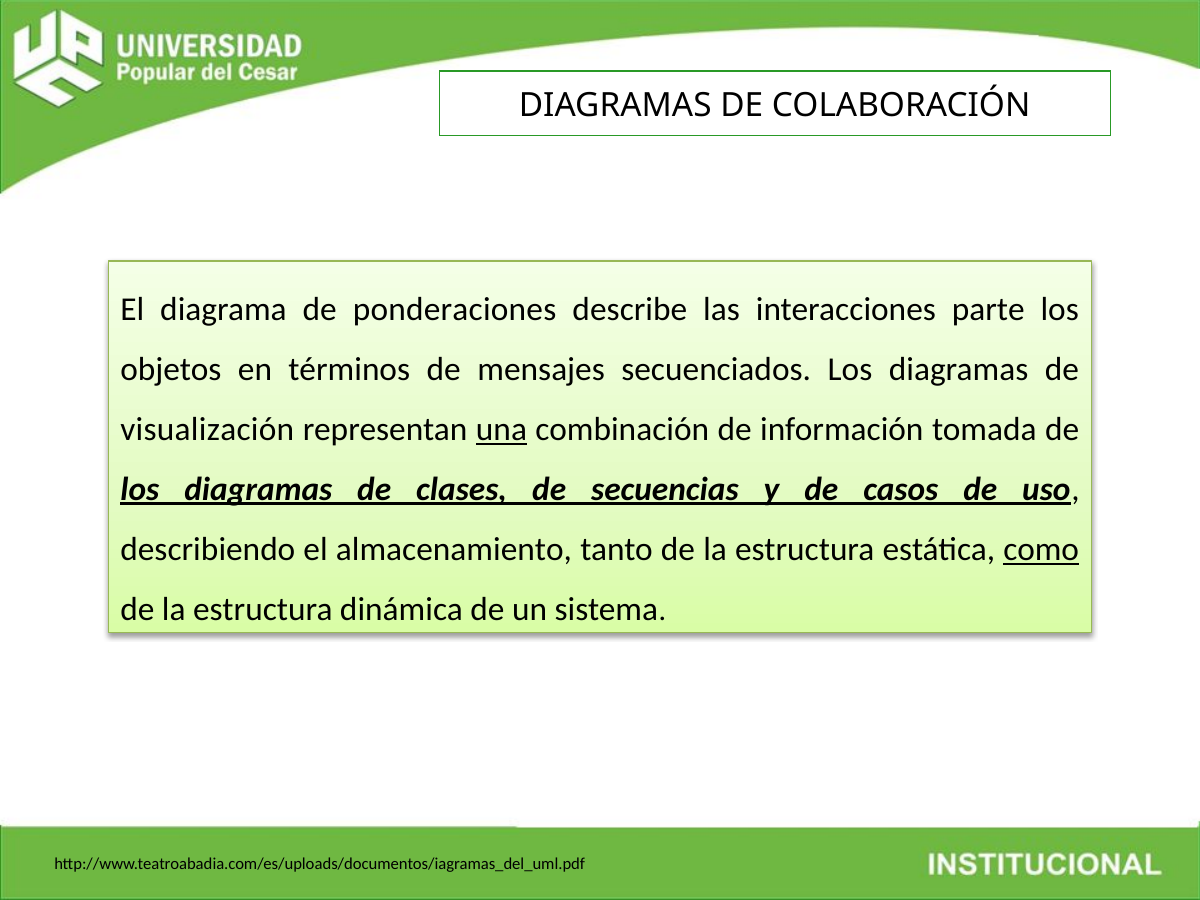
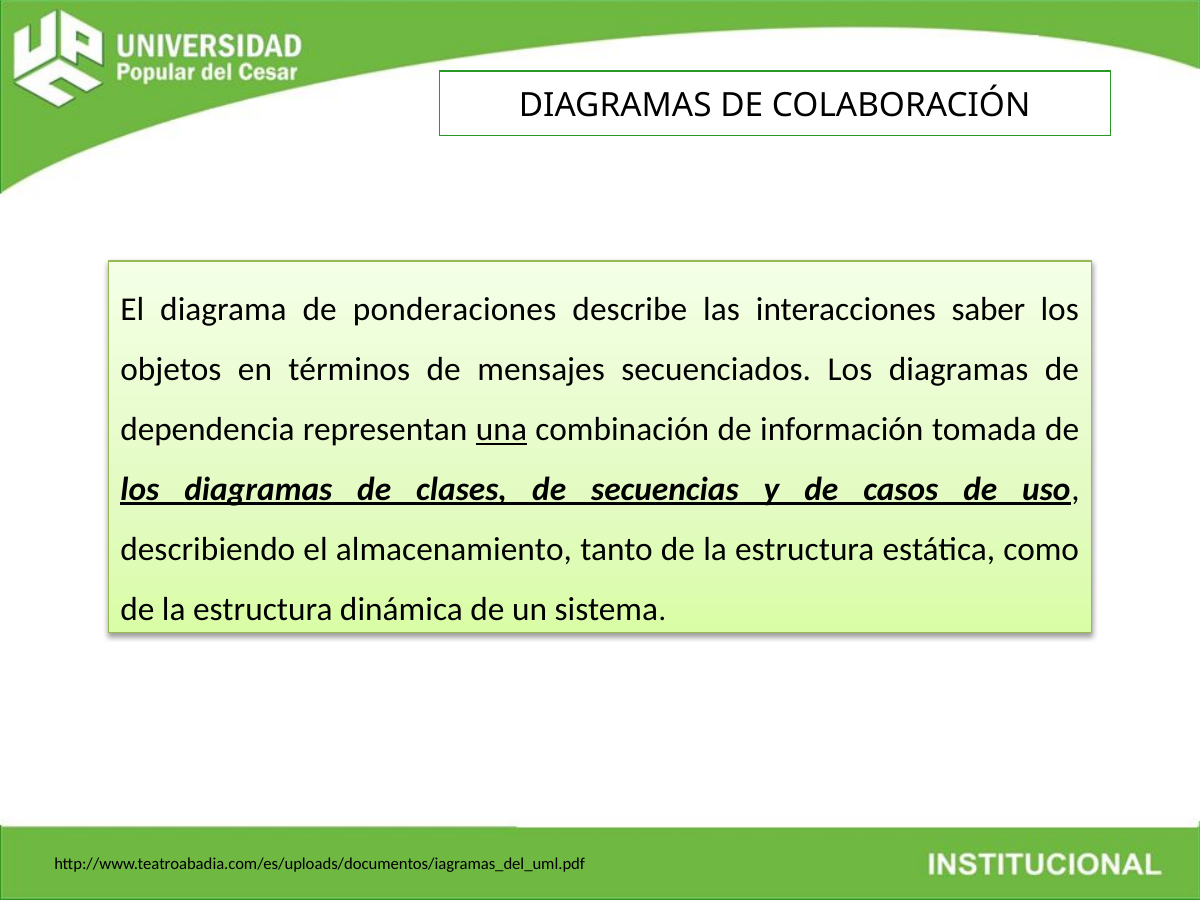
parte: parte -> saber
visualización: visualización -> dependencia
como underline: present -> none
